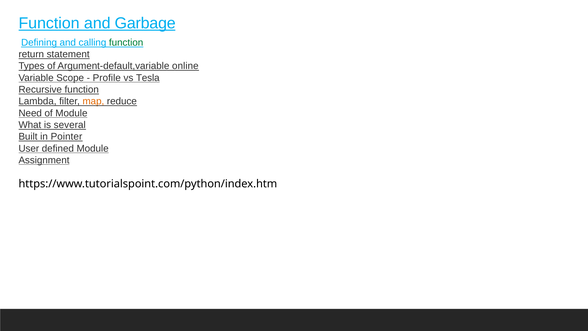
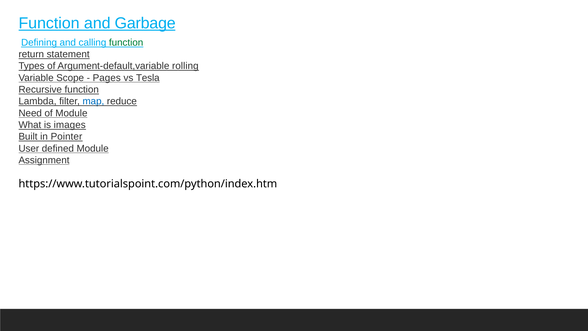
online: online -> rolling
Profile: Profile -> Pages
map colour: orange -> blue
several: several -> images
